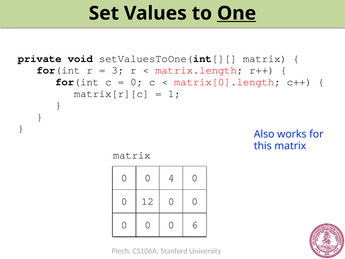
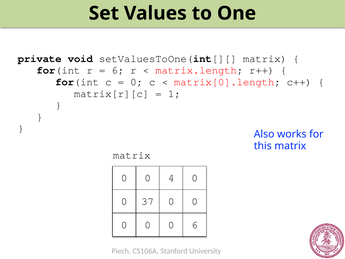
One underline: present -> none
3 at (118, 70): 3 -> 6
12: 12 -> 37
